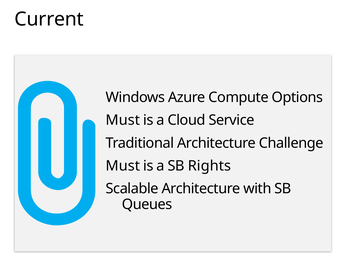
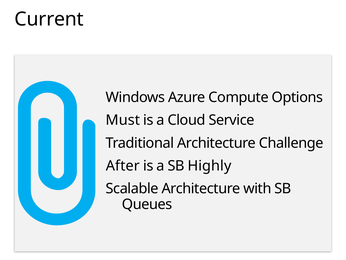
Must at (123, 166): Must -> After
Rights: Rights -> Highly
